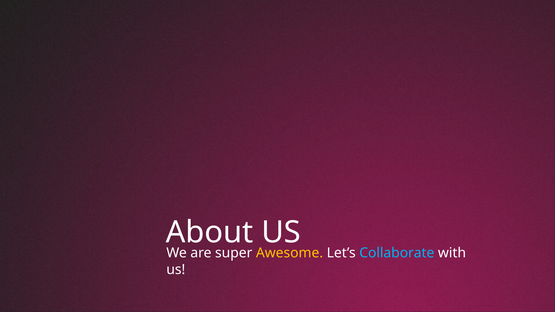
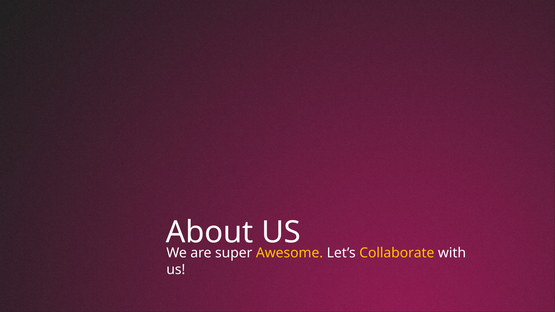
Collaborate colour: light blue -> yellow
